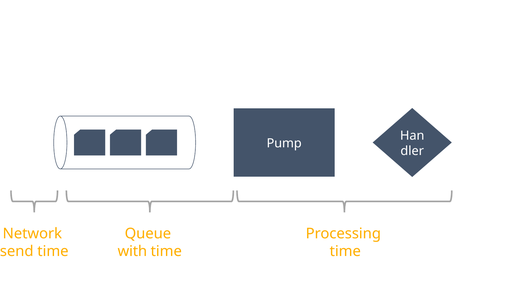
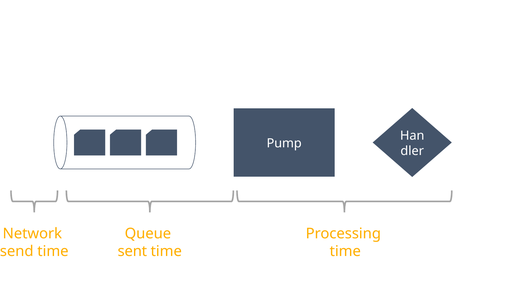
with: with -> sent
